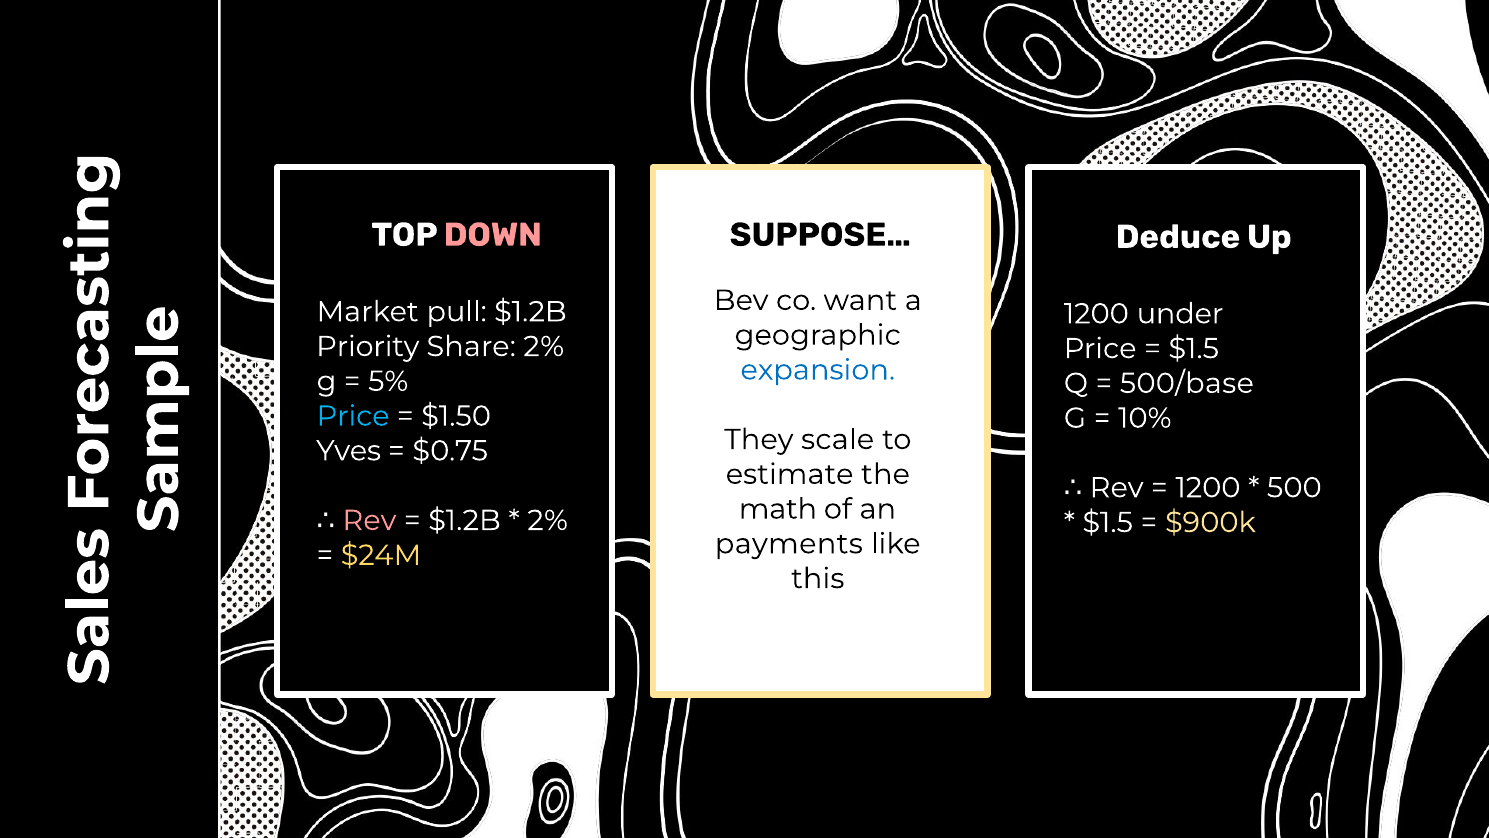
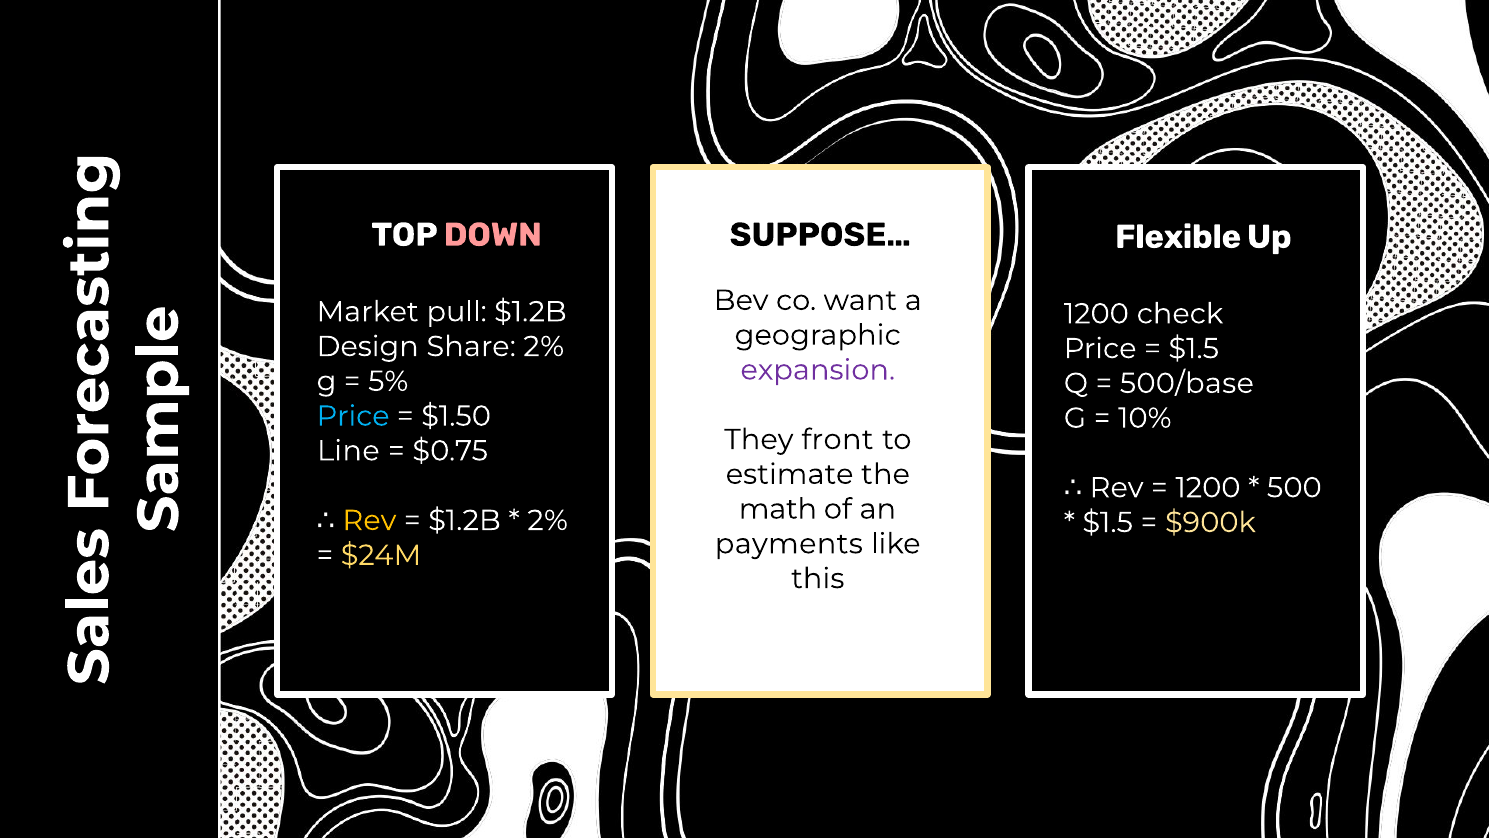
Deduce: Deduce -> Flexible
under: under -> check
Priority: Priority -> Design
expansion colour: blue -> purple
scale: scale -> front
Yves: Yves -> Line
Rev at (369, 520) colour: pink -> yellow
